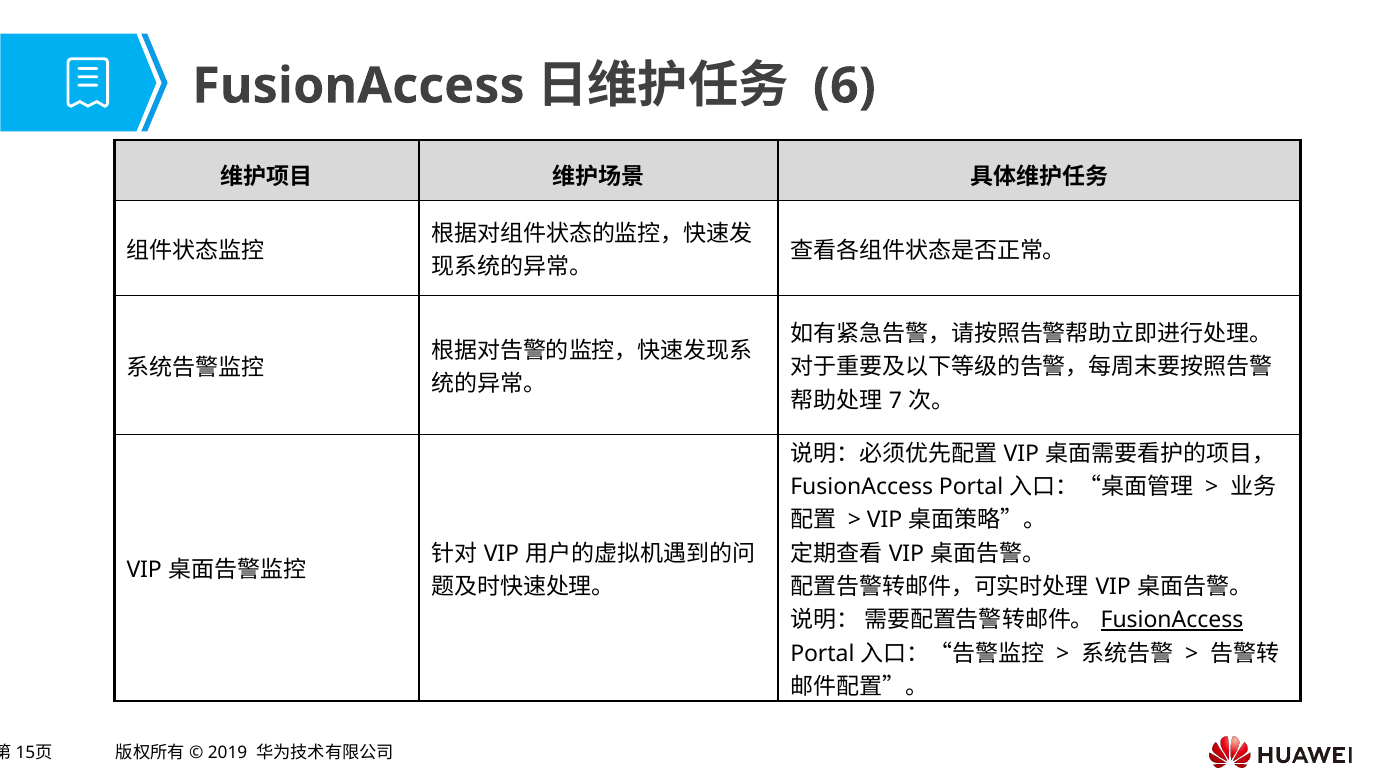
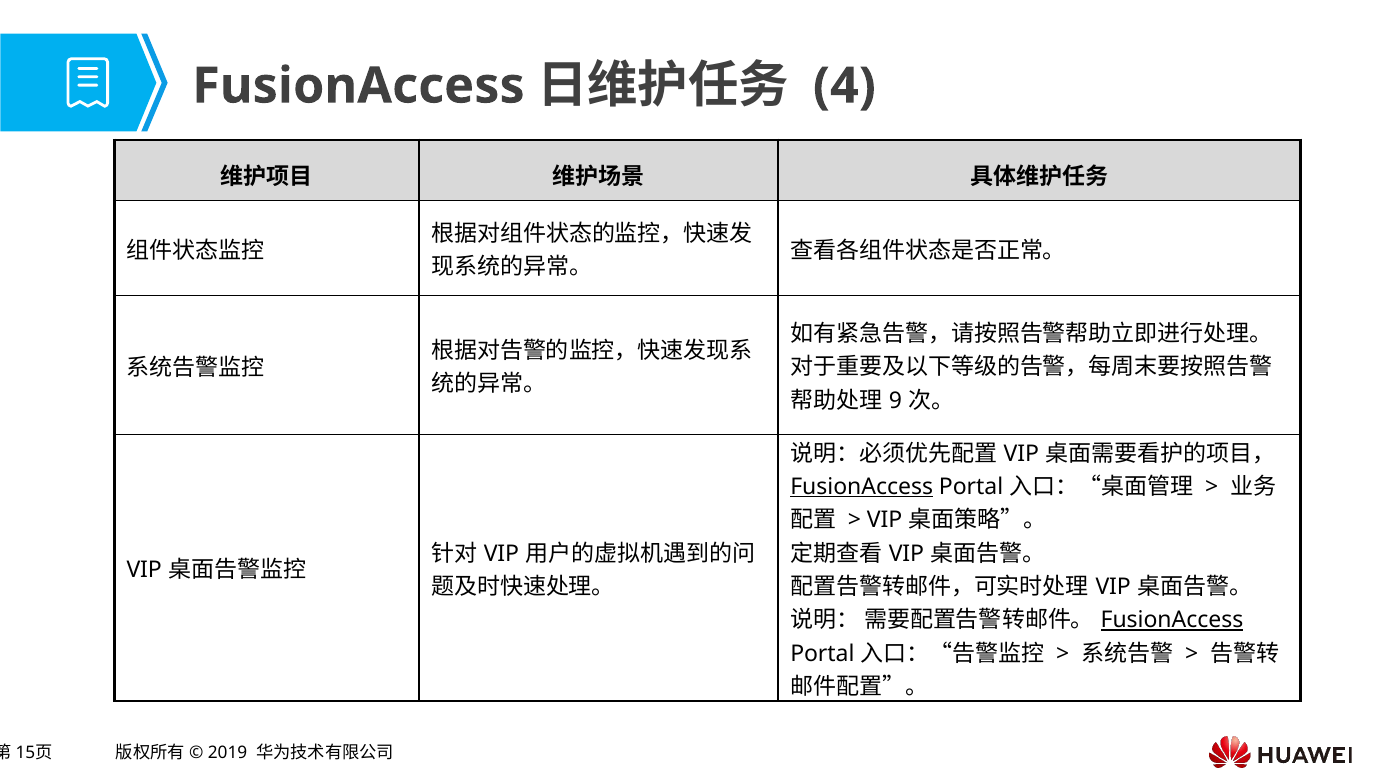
6: 6 -> 4
7: 7 -> 9
FusionAccess at (862, 487) underline: none -> present
